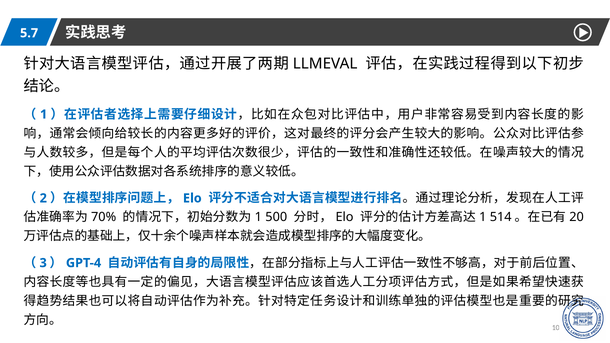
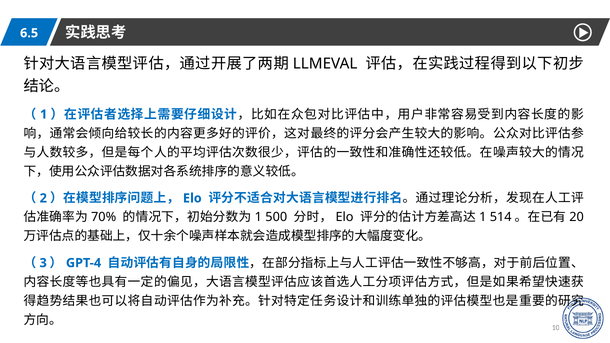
5.7: 5.7 -> 6.5
